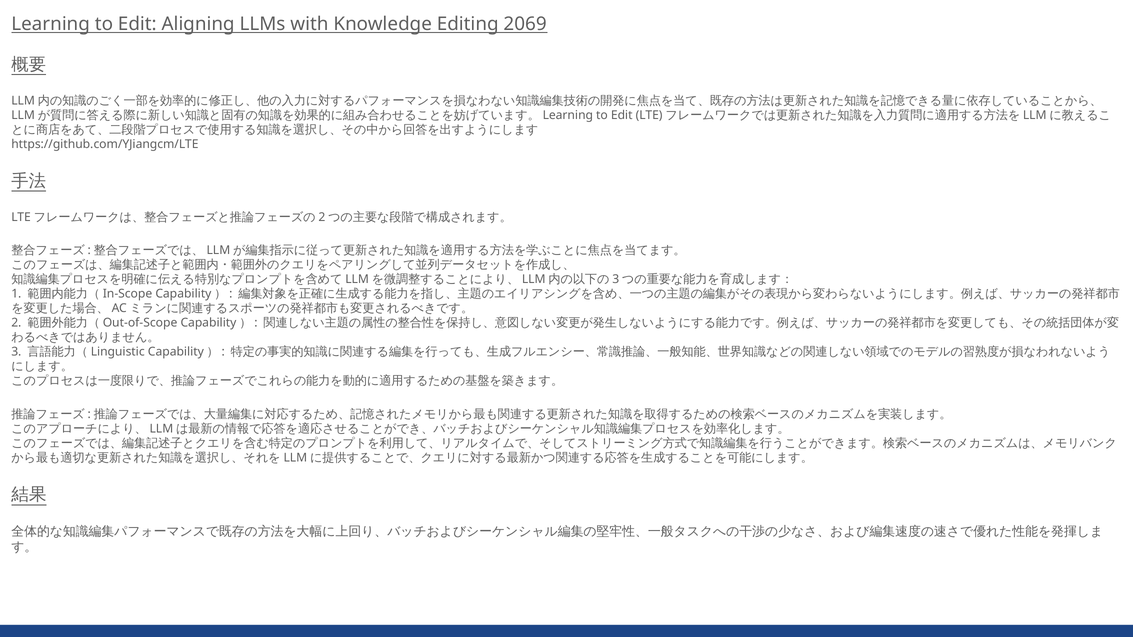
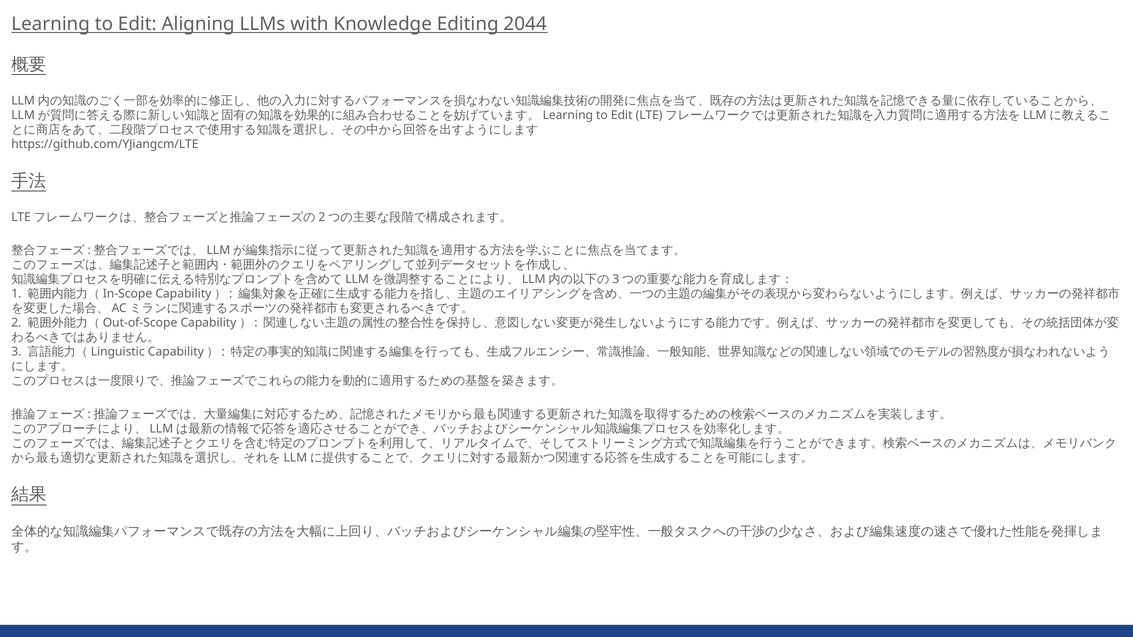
2069: 2069 -> 2044
